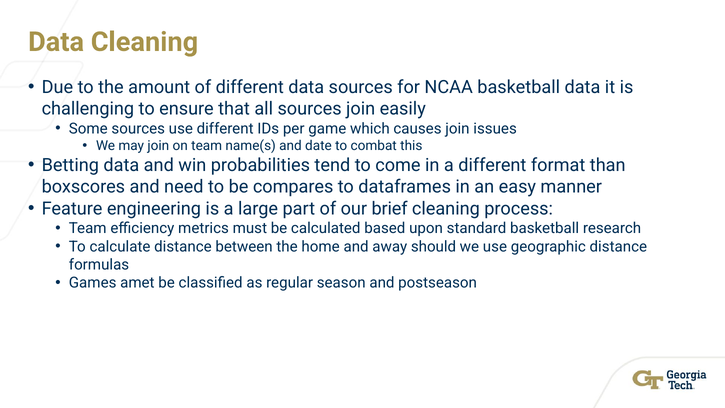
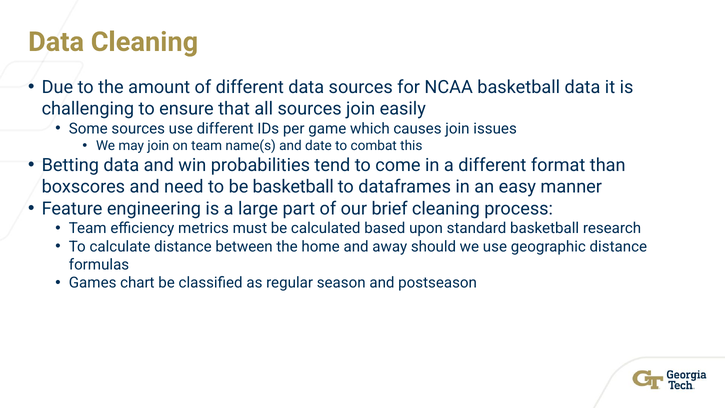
be compares: compares -> basketball
amet: amet -> chart
